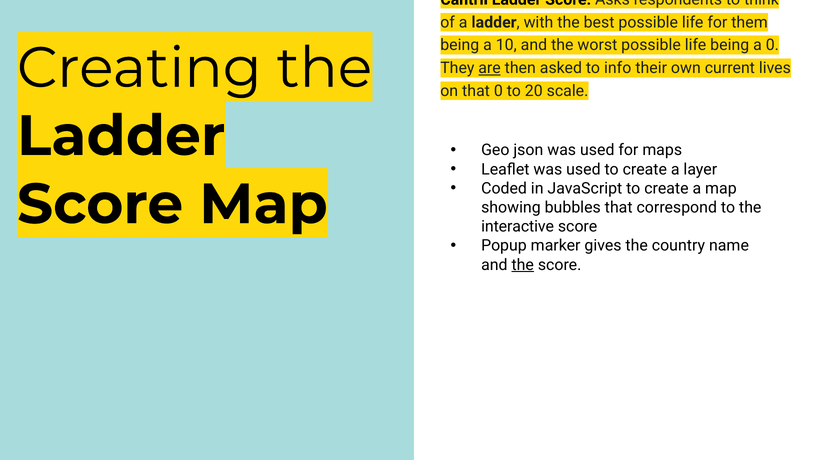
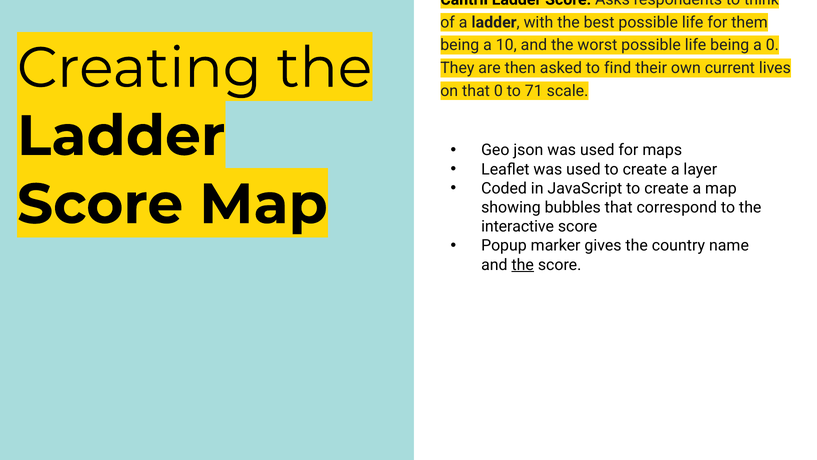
are underline: present -> none
info: info -> find
20: 20 -> 71
